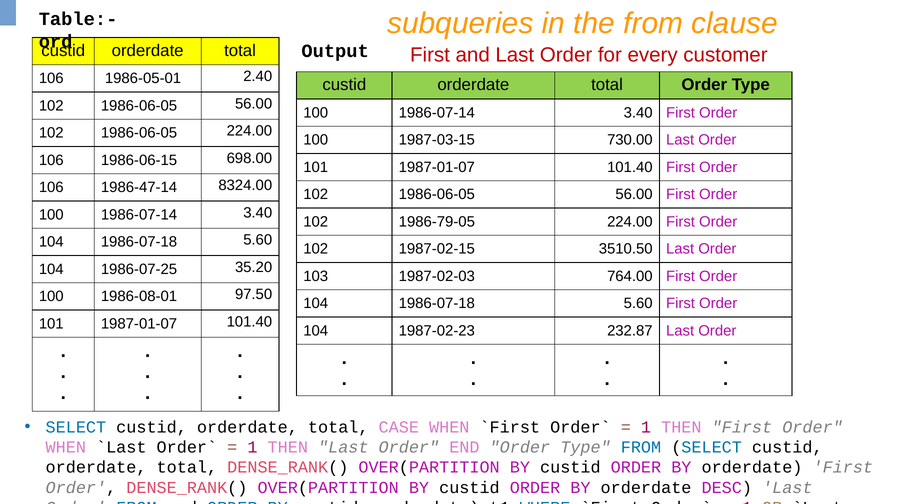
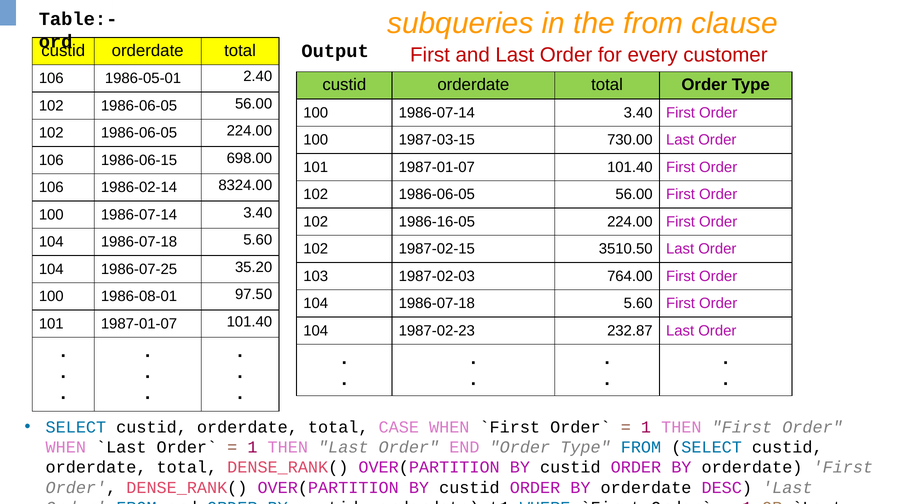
1986-47-14: 1986-47-14 -> 1986-02-14
1986-79-05: 1986-79-05 -> 1986-16-05
